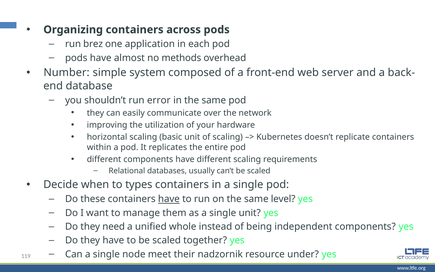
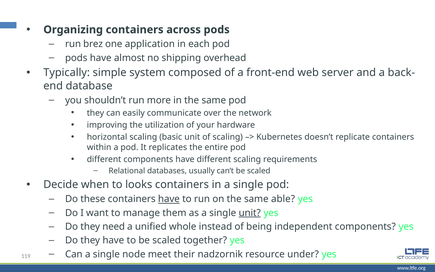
methods: methods -> shipping
Number: Number -> Typically
error: error -> more
types: types -> looks
level: level -> able
unit at (250, 213) underline: none -> present
